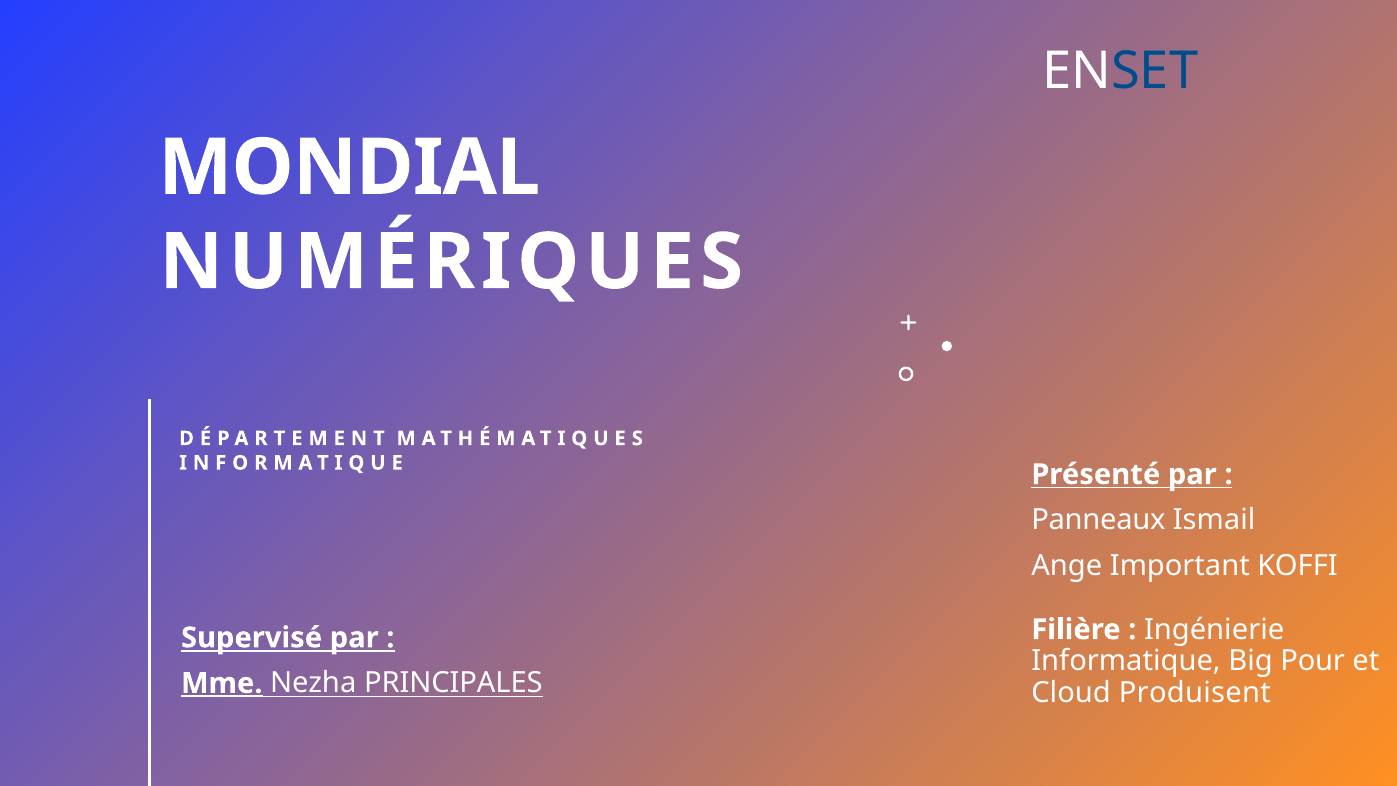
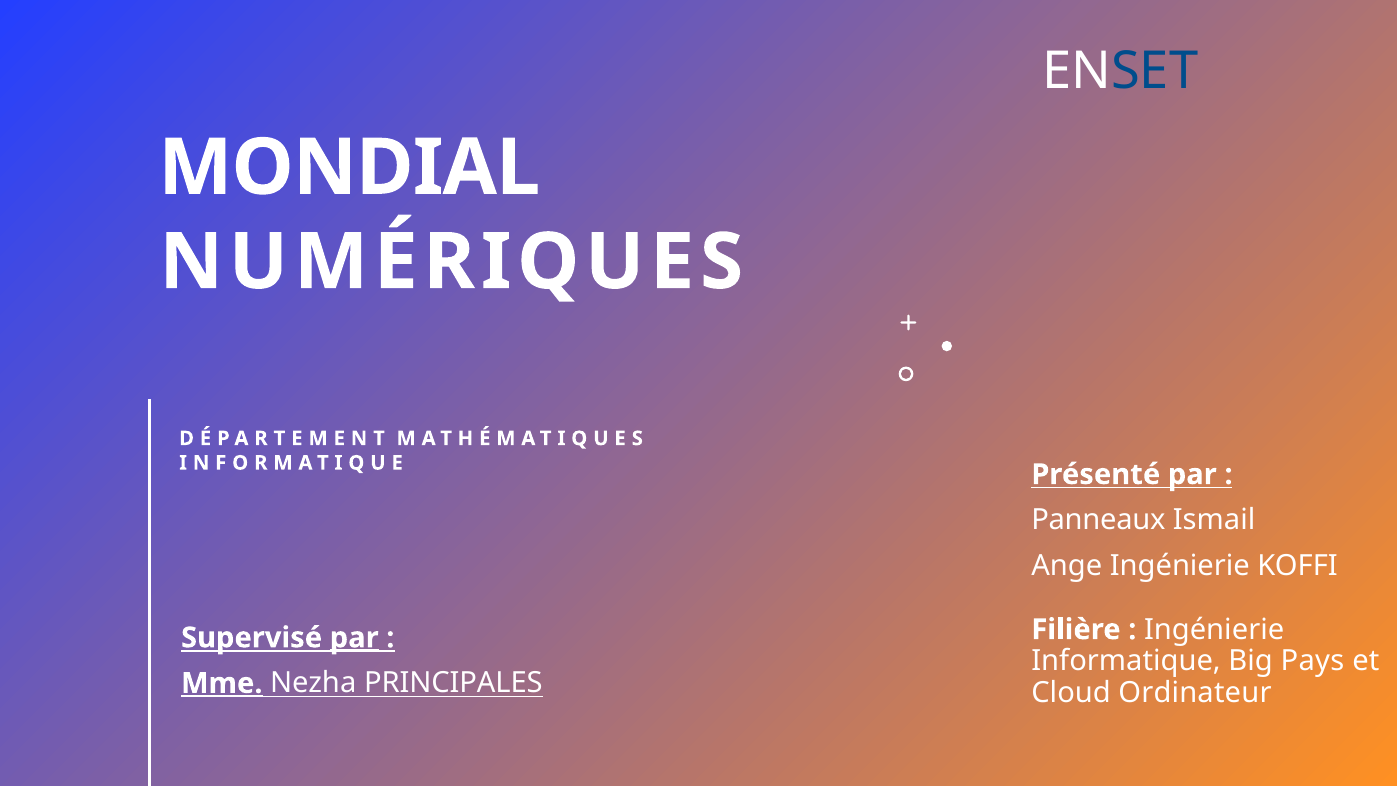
Ange Important: Important -> Ingénierie
par at (354, 638) underline: none -> present
Pour: Pour -> Pays
Produisent: Produisent -> Ordinateur
